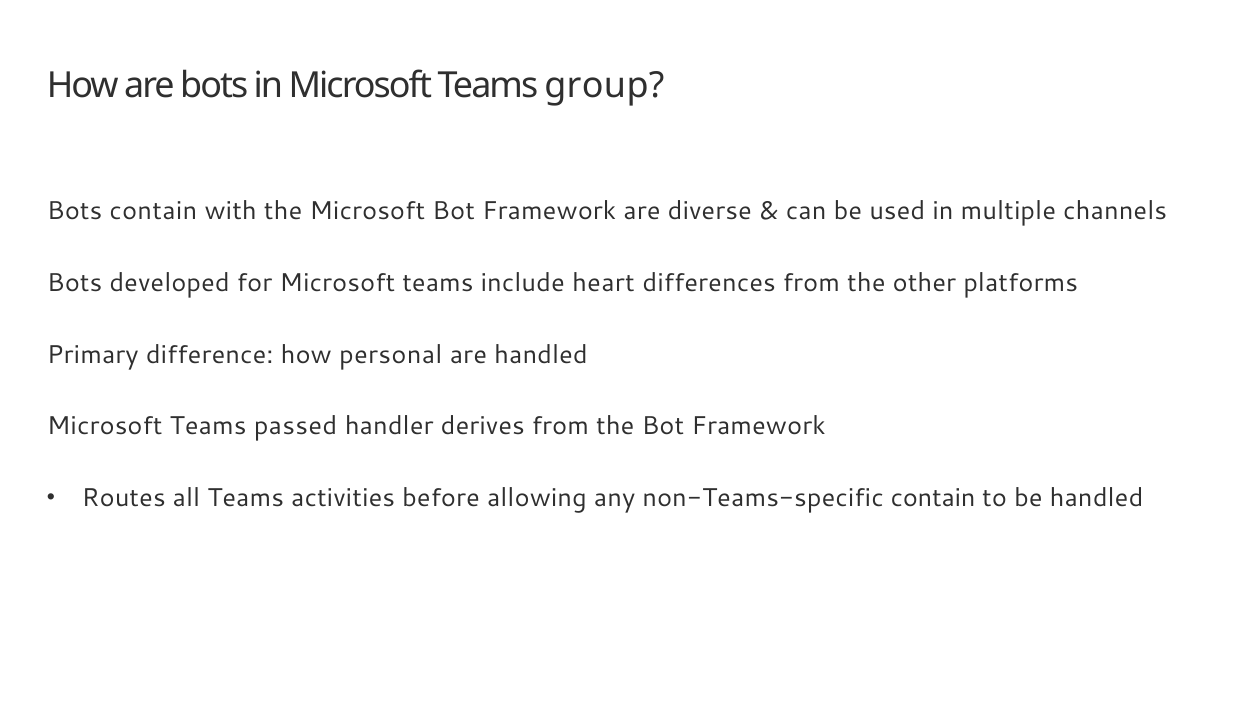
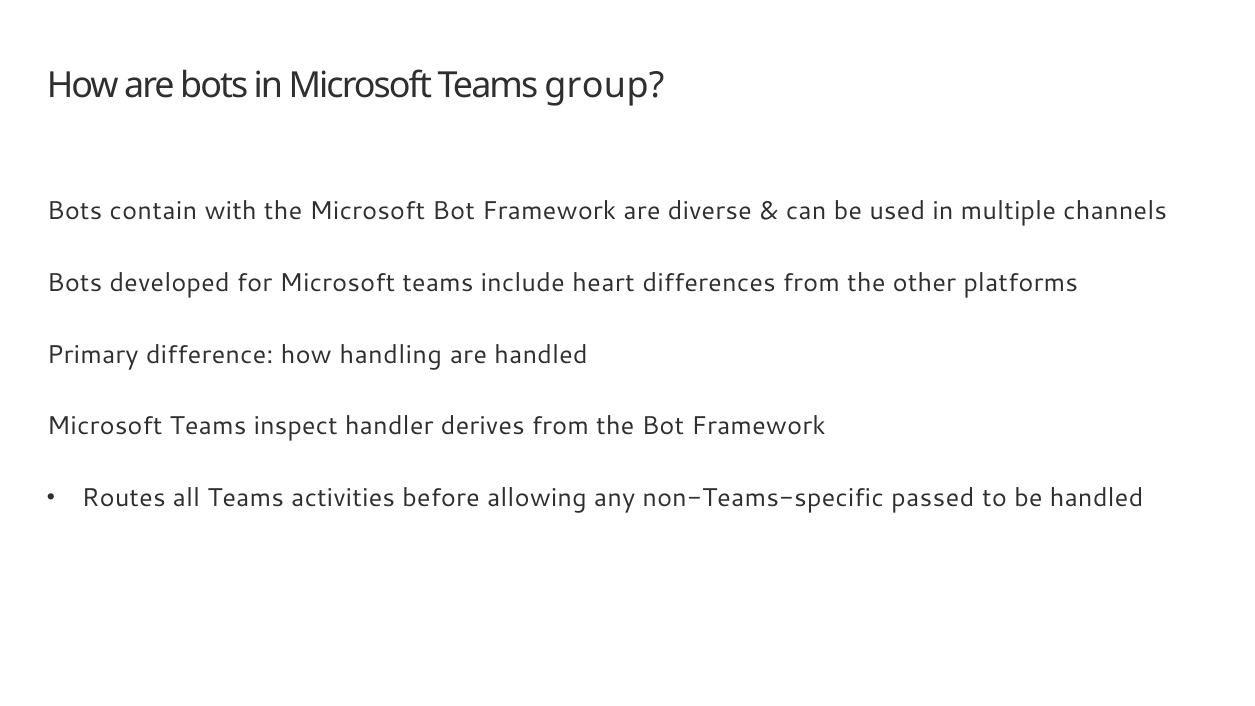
personal: personal -> handling
passed: passed -> inspect
non-Teams-specific contain: contain -> passed
